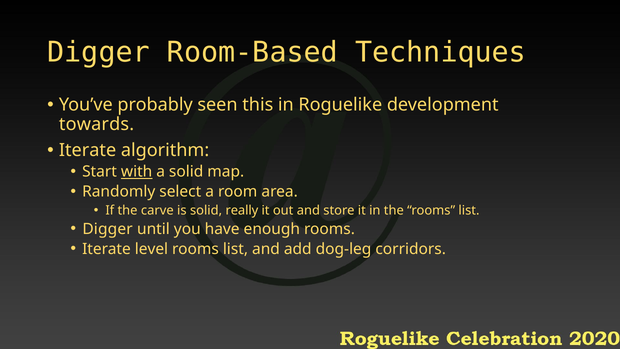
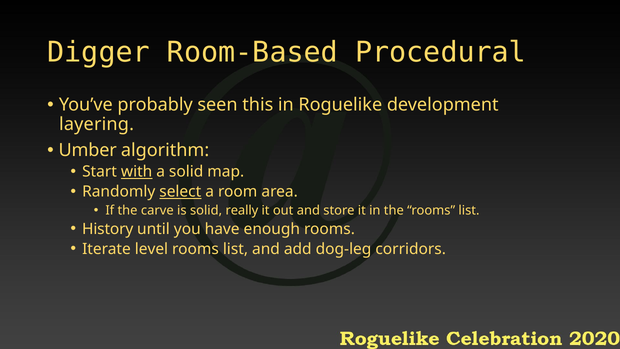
Techniques: Techniques -> Procedural
towards: towards -> layering
Iterate at (88, 150): Iterate -> Umber
select underline: none -> present
Digger at (108, 229): Digger -> History
